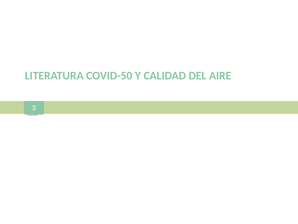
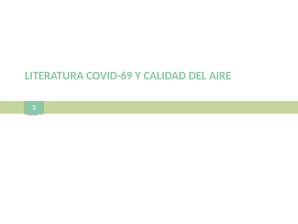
COVID-50: COVID-50 -> COVID-69
